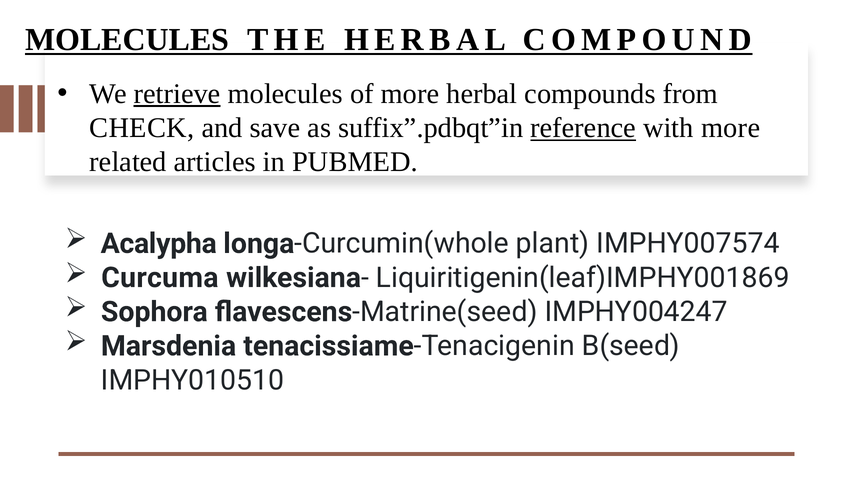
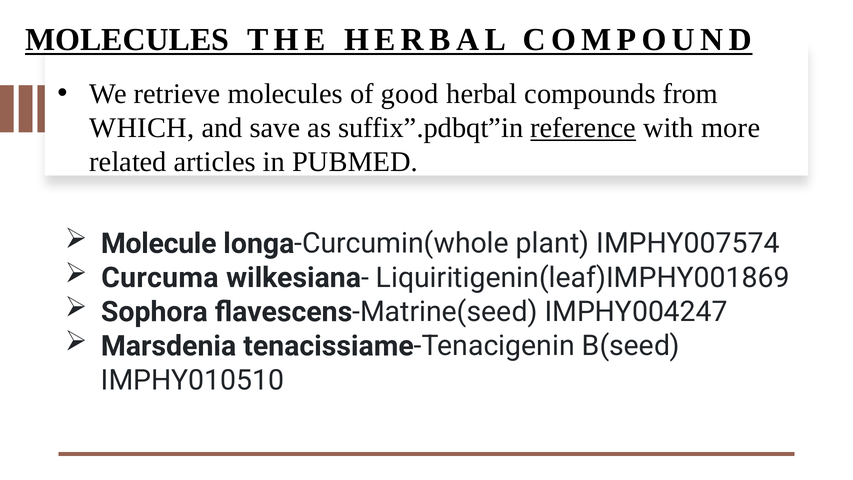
retrieve underline: present -> none
of more: more -> good
CHECK: CHECK -> WHICH
Acalypha: Acalypha -> Molecule
